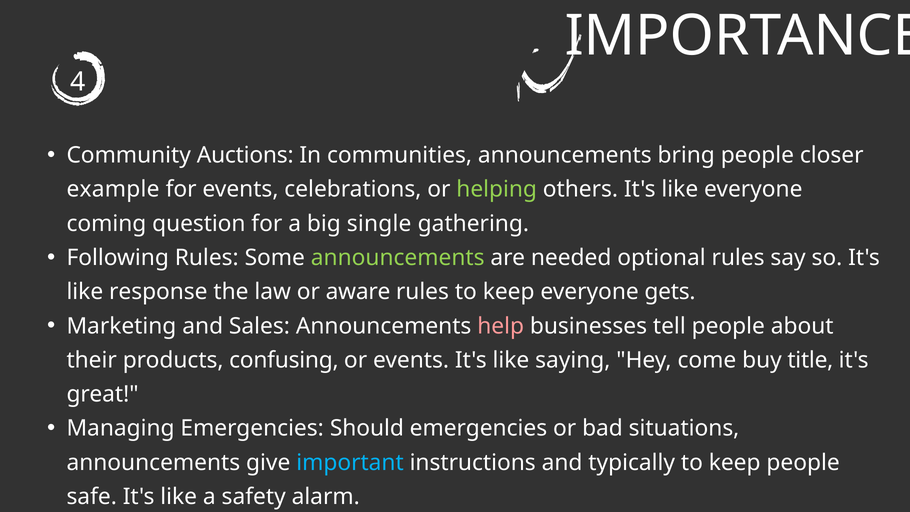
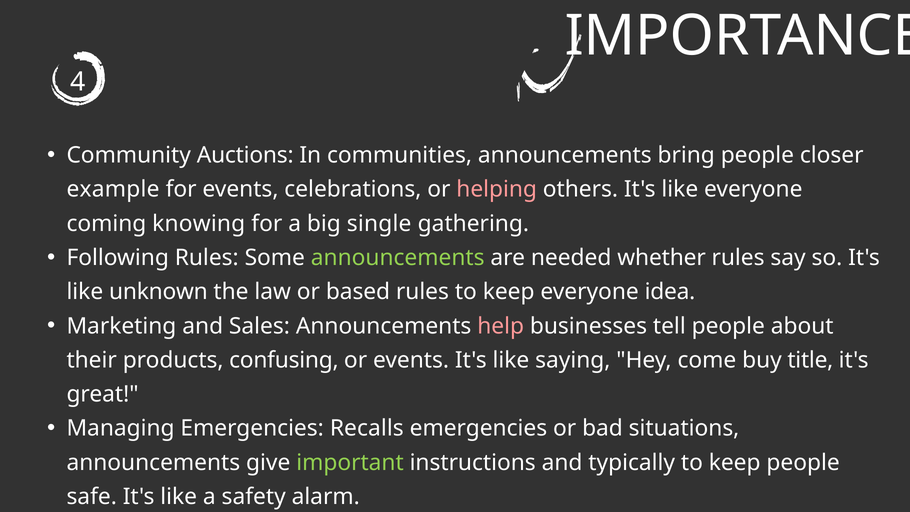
helping colour: light green -> pink
question: question -> knowing
optional: optional -> whether
response: response -> unknown
aware: aware -> based
gets: gets -> idea
Should: Should -> Recalls
important colour: light blue -> light green
